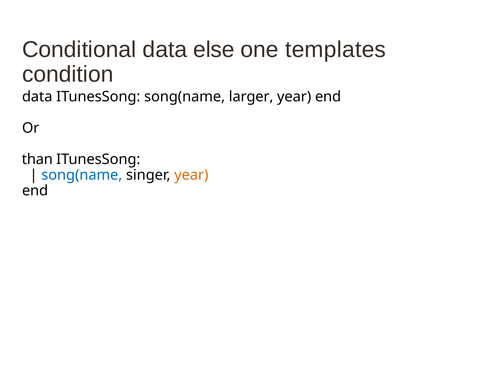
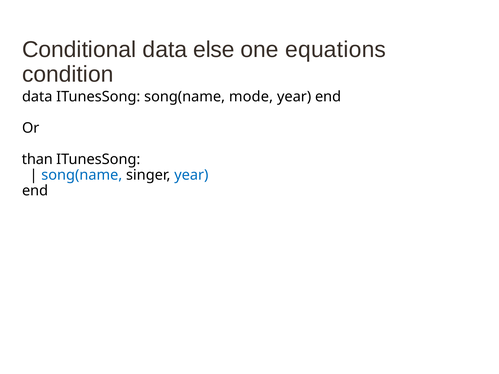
templates: templates -> equations
larger: larger -> mode
year at (191, 175) colour: orange -> blue
